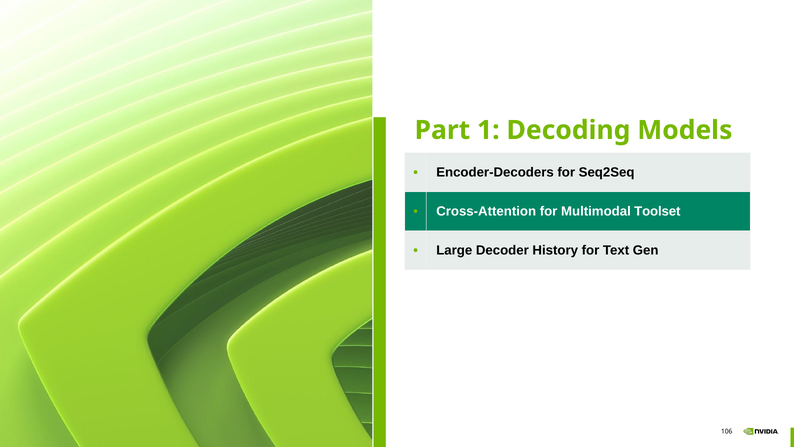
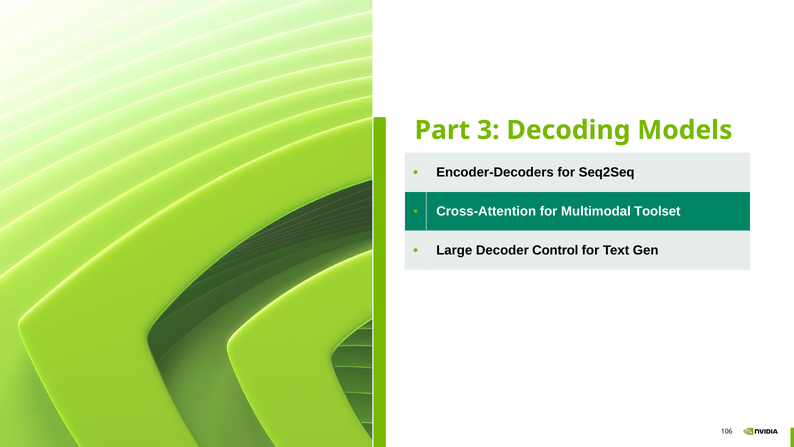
1: 1 -> 3
History: History -> Control
